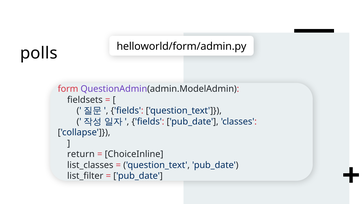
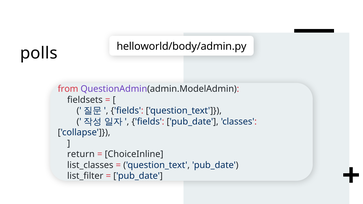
helloworld/form/admin.py: helloworld/form/admin.py -> helloworld/body/admin.py
form: form -> from
